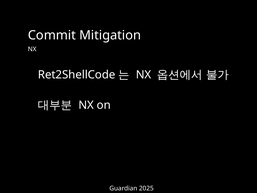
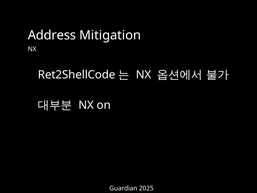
Commit: Commit -> Address
